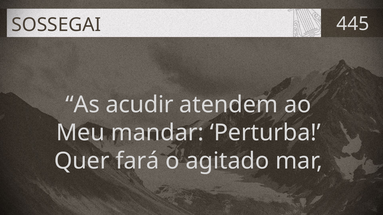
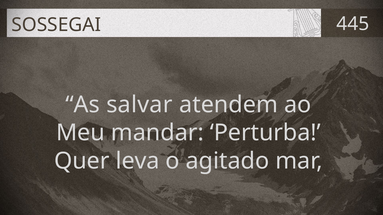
acudir: acudir -> salvar
fará: fará -> leva
